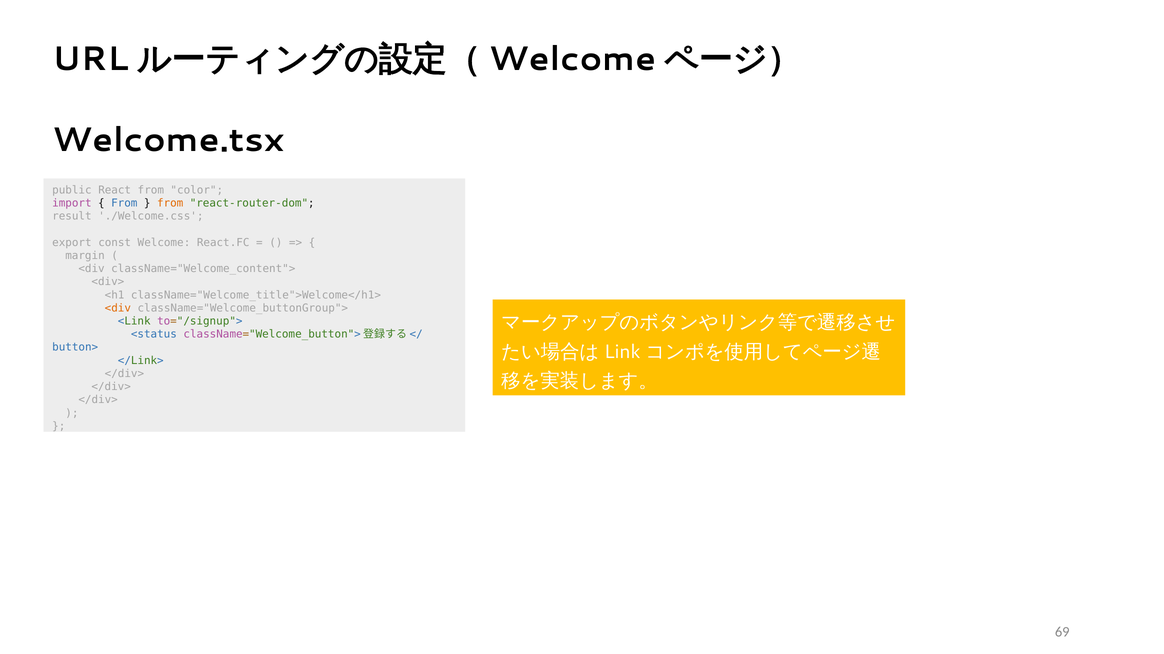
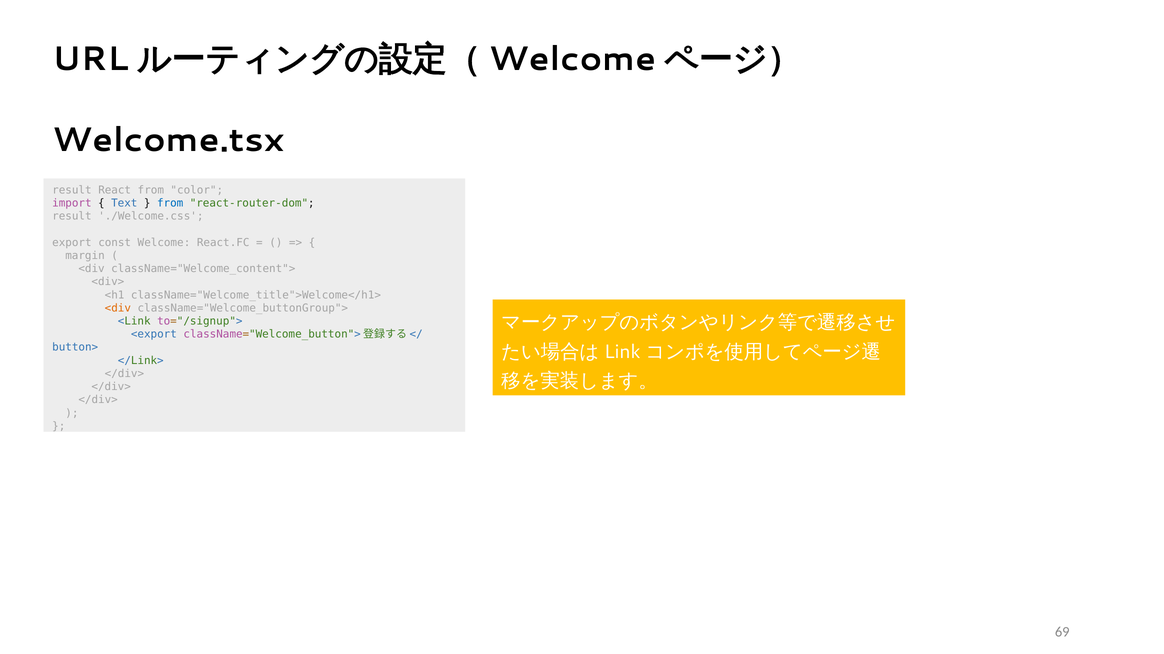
public at (72, 190): public -> result
From at (124, 203): From -> Text
from at (170, 203) colour: orange -> blue
<status: <status -> <export
